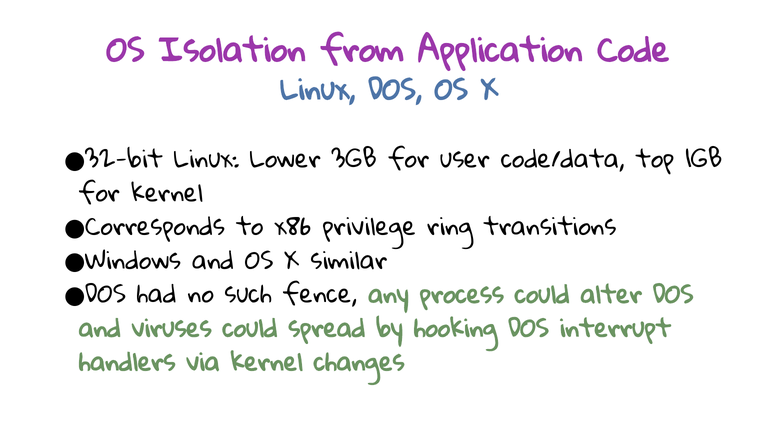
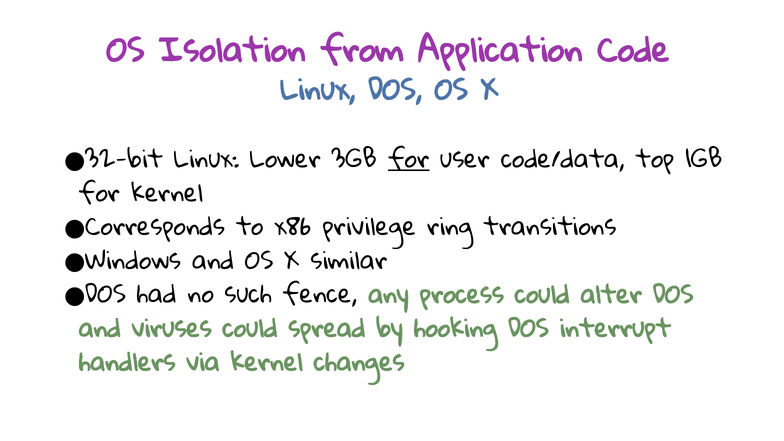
for at (409, 160) underline: none -> present
